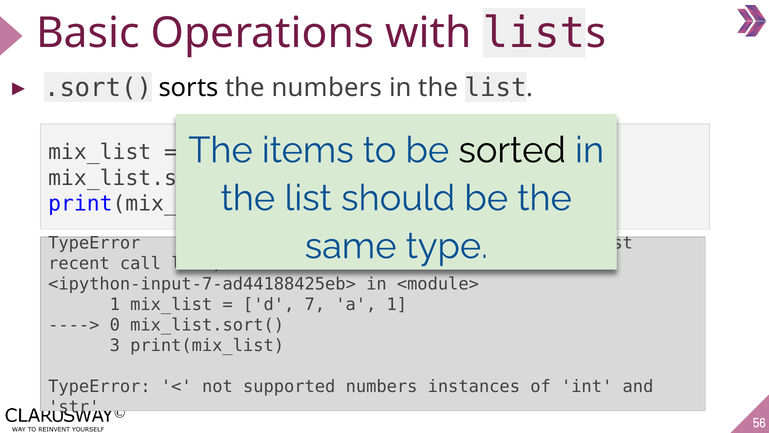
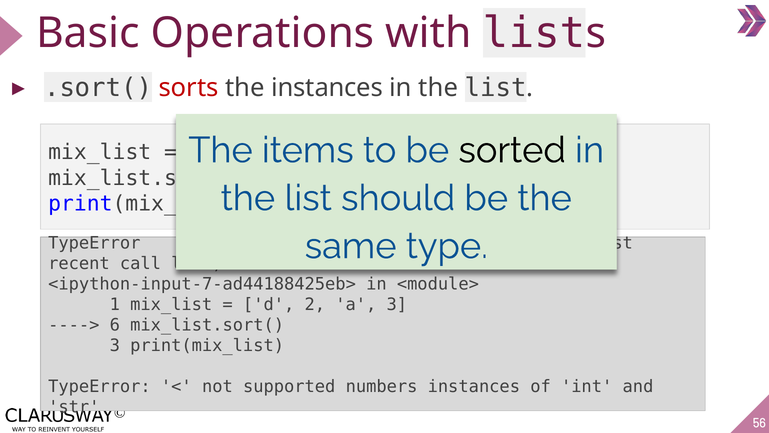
sorts colour: black -> red
the numbers: numbers -> instances
d 7: 7 -> 2
a 1: 1 -> 3
0: 0 -> 6
